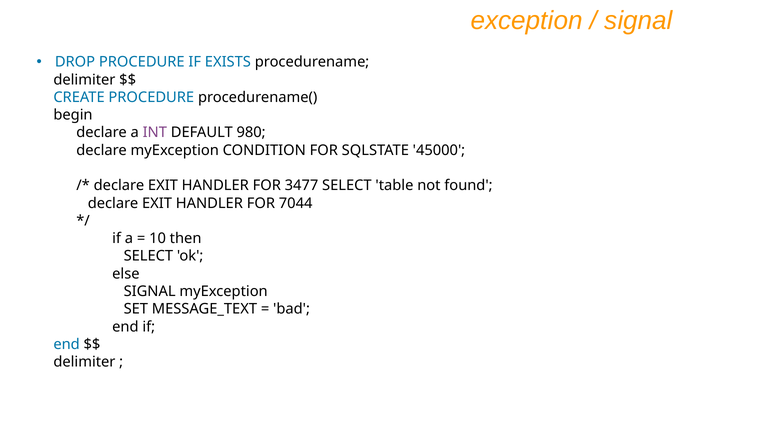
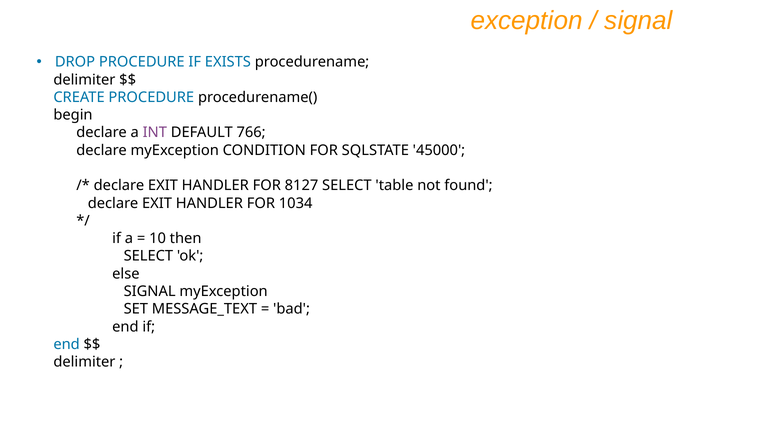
980: 980 -> 766
3477: 3477 -> 8127
7044: 7044 -> 1034
